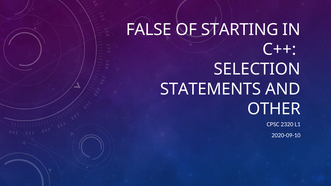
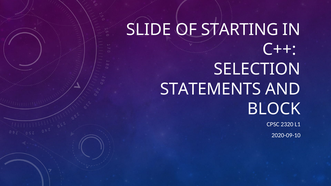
FALSE: FALSE -> SLIDE
OTHER: OTHER -> BLOCK
